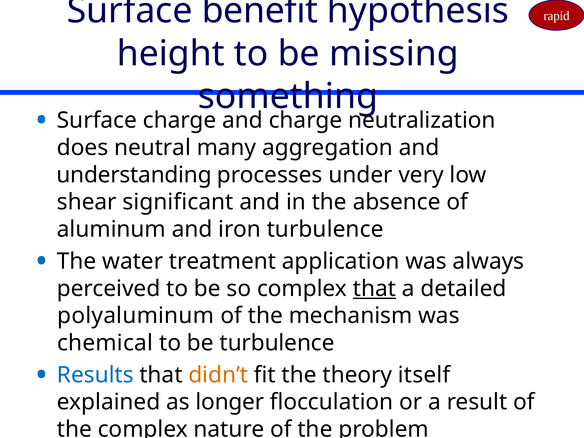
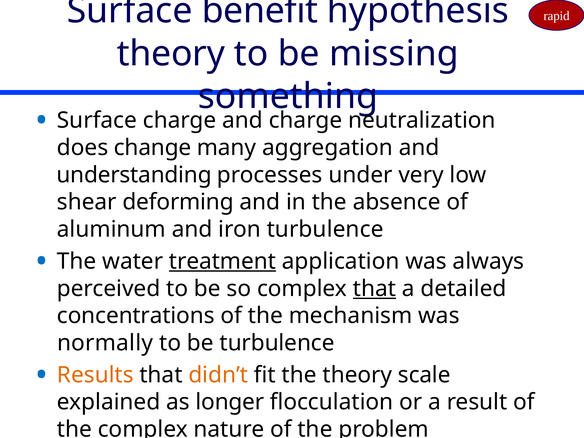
height at (171, 54): height -> theory
neutral: neutral -> change
significant: significant -> deforming
treatment underline: none -> present
polyaluminum: polyaluminum -> concentrations
chemical: chemical -> normally
Results colour: blue -> orange
itself: itself -> scale
